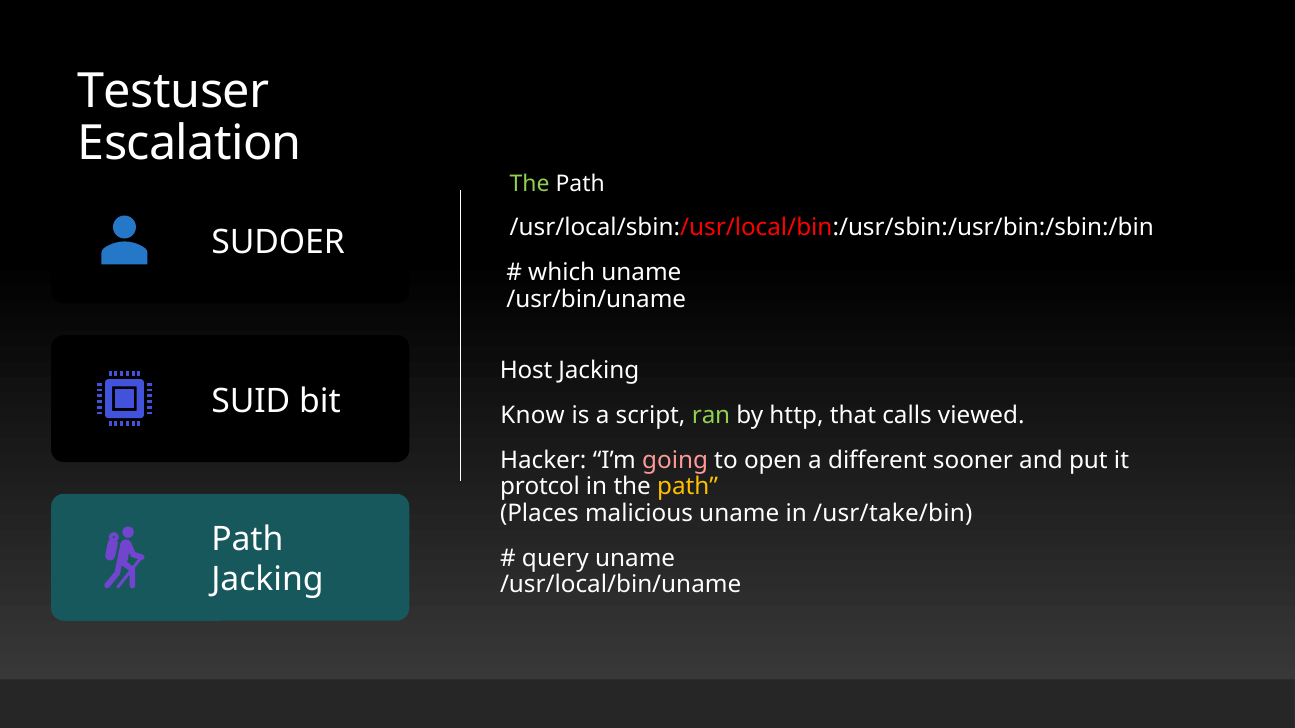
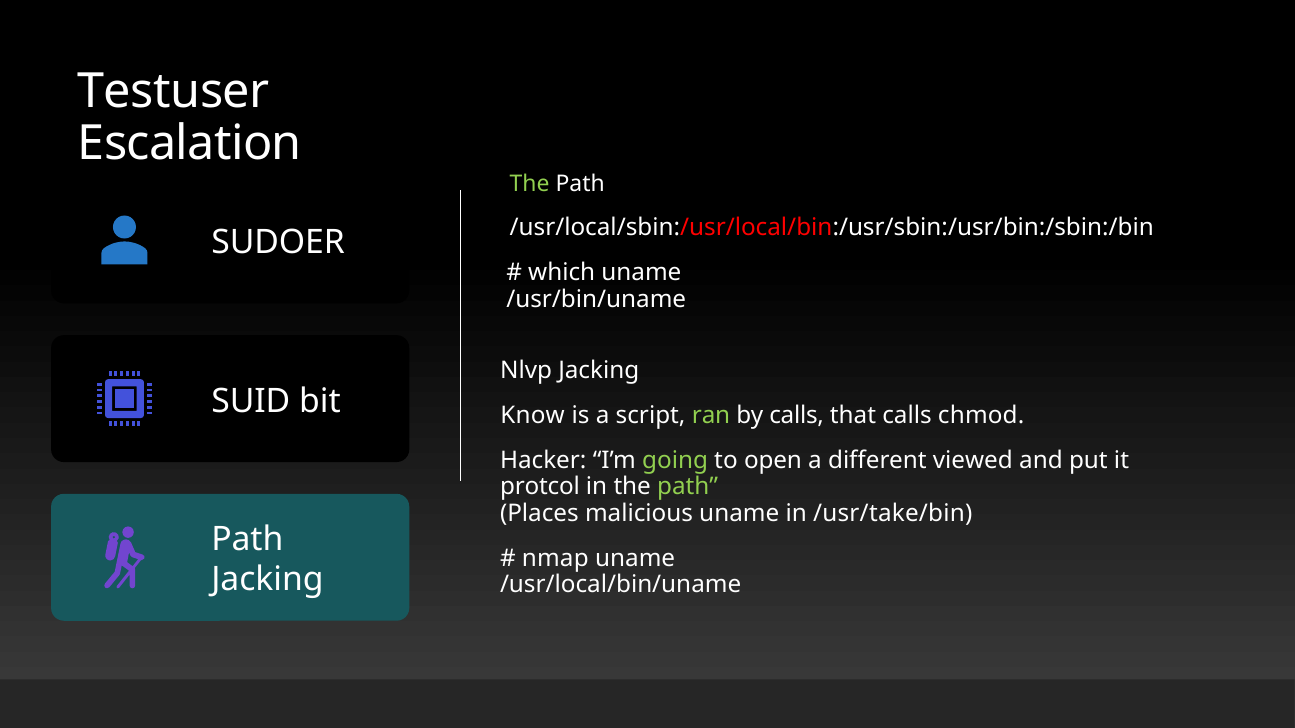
Host: Host -> Nlvp
by http: http -> calls
viewed: viewed -> chmod
going colour: pink -> light green
sooner: sooner -> viewed
path at (688, 487) colour: yellow -> light green
query: query -> nmap
